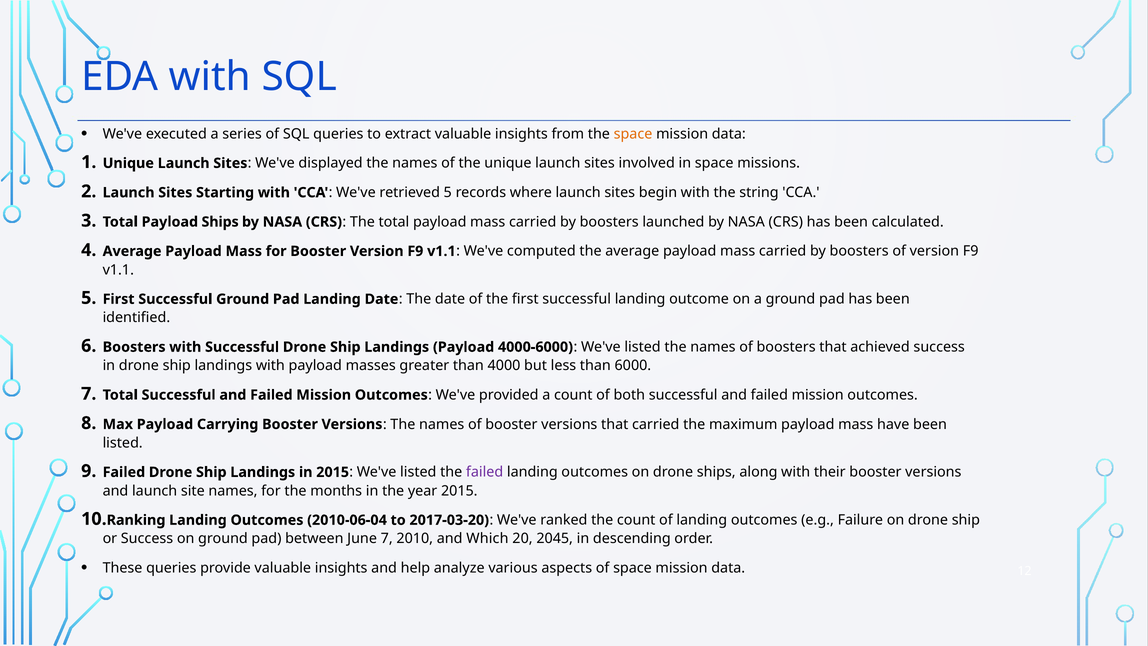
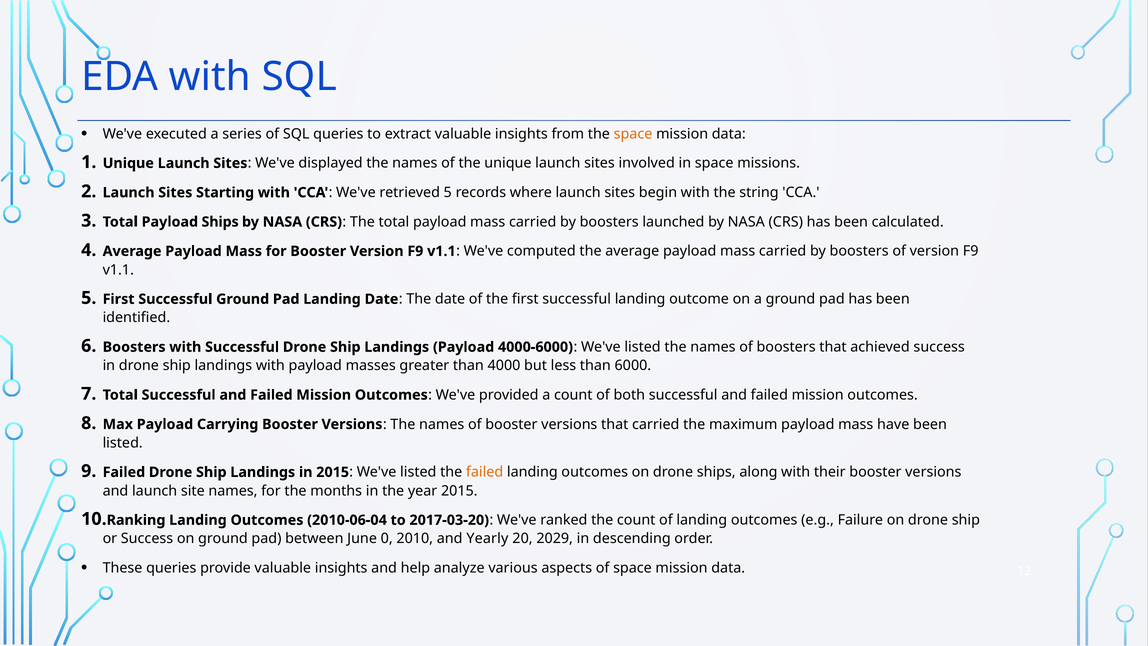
failed at (485, 472) colour: purple -> orange
June 7: 7 -> 0
Which: Which -> Yearly
2045: 2045 -> 2029
